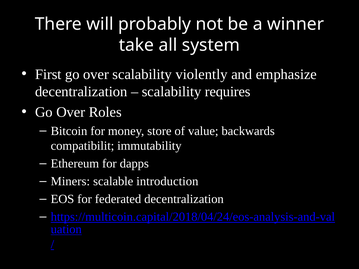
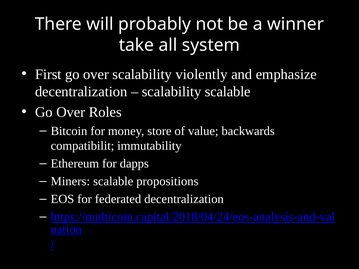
scalability requires: requires -> scalable
introduction: introduction -> propositions
